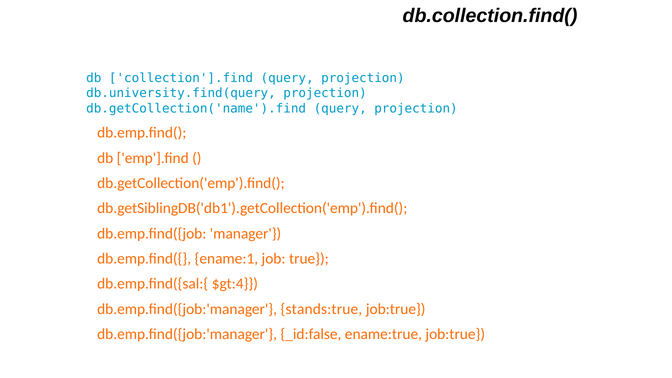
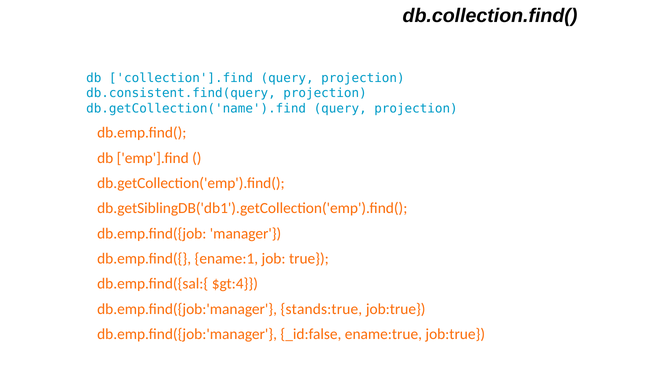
db.university.find(query: db.university.find(query -> db.consistent.find(query
